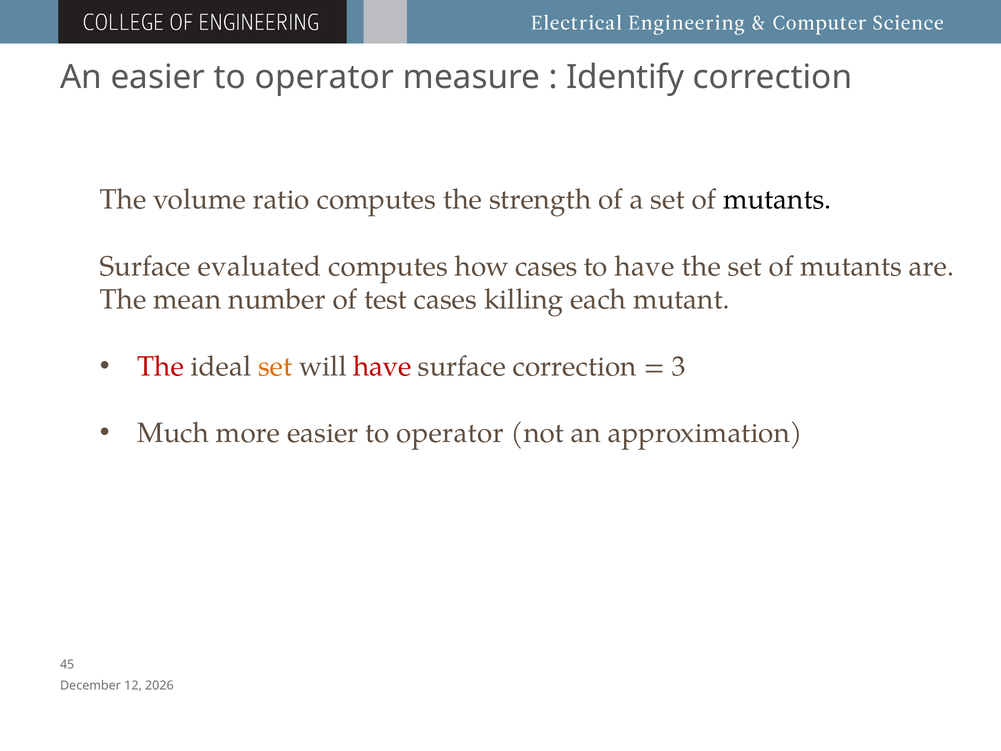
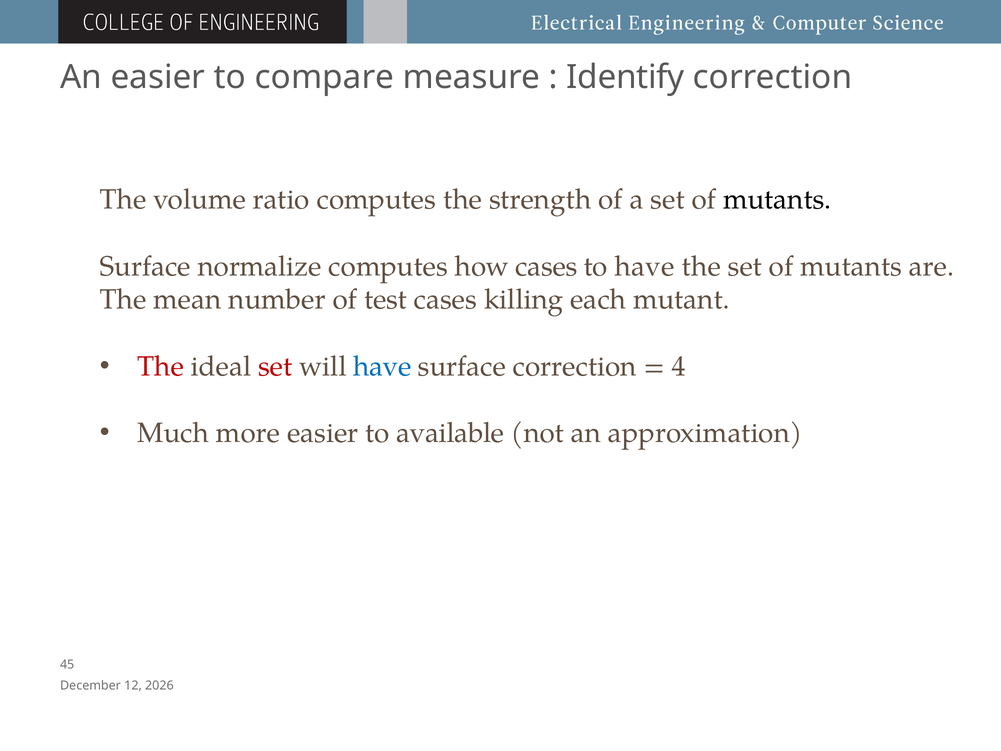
An easier to operator: operator -> compare
evaluated: evaluated -> normalize
set at (275, 366) colour: orange -> red
have at (382, 366) colour: red -> blue
3: 3 -> 4
more easier to operator: operator -> available
